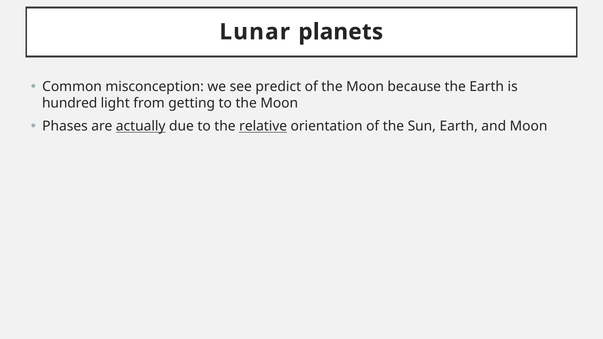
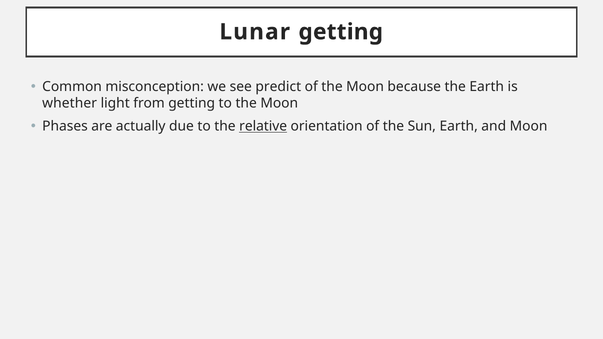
Lunar planets: planets -> getting
hundred: hundred -> whether
actually underline: present -> none
